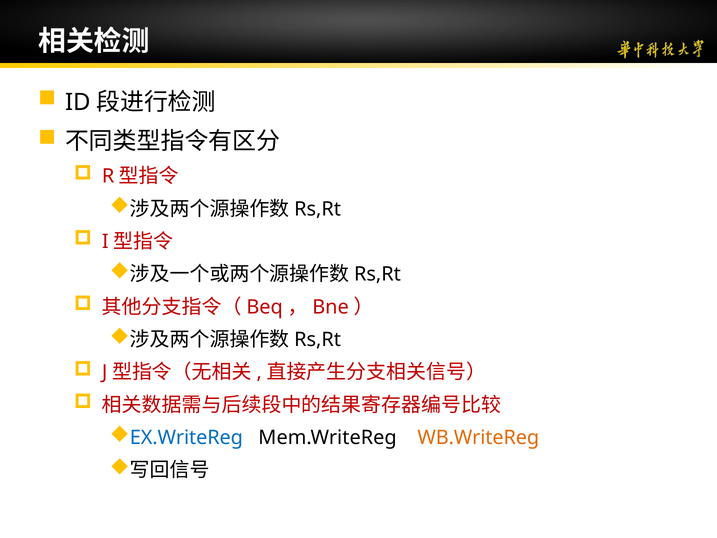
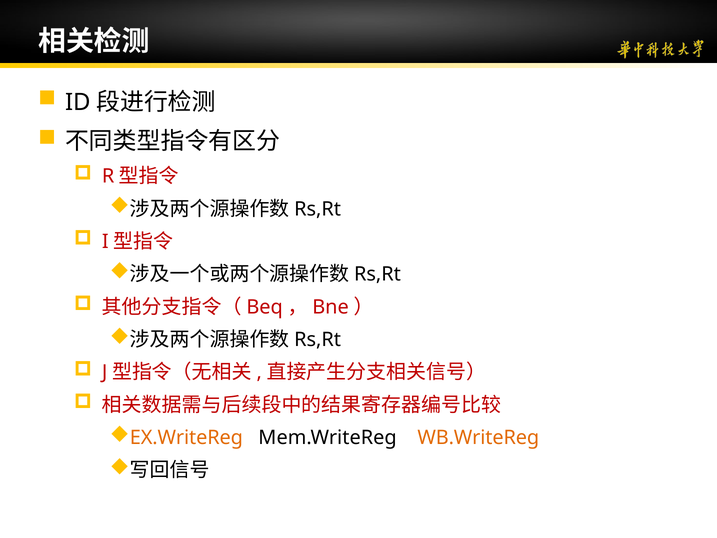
EX.WriteReg colour: blue -> orange
